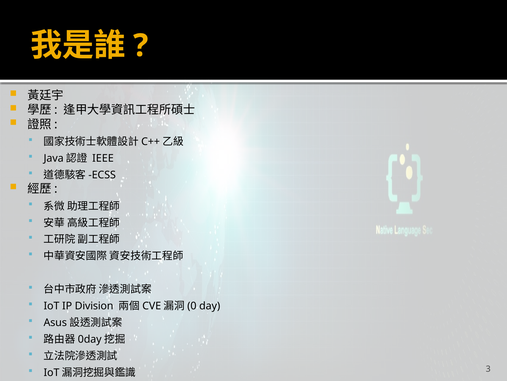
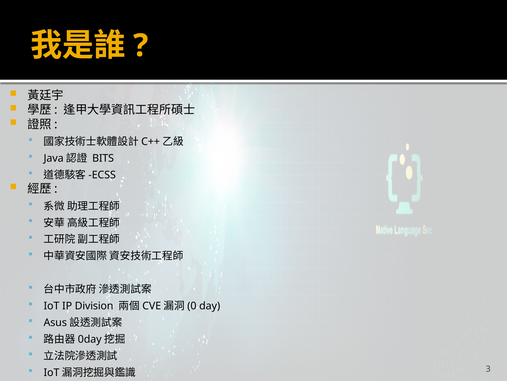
IEEE: IEEE -> BITS
